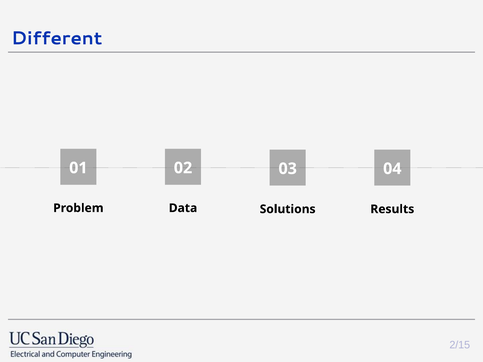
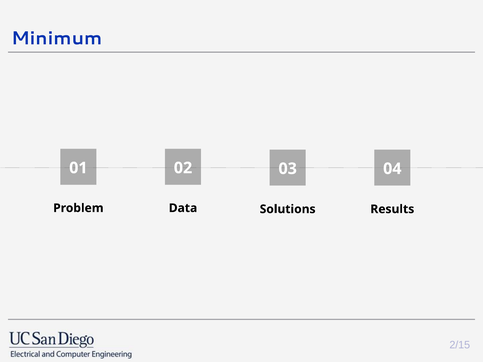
Different: Different -> Minimum
